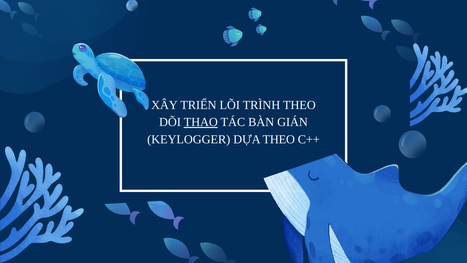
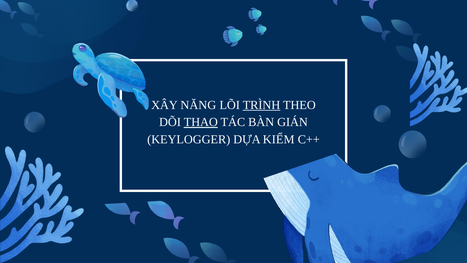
TRIỂN: TRIỂN -> NĂNG
TRÌNH underline: none -> present
DỰA THEO: THEO -> KIỂM
